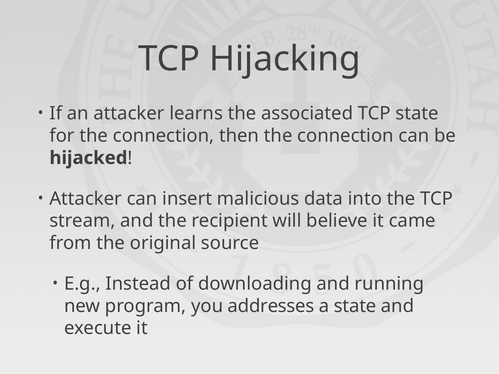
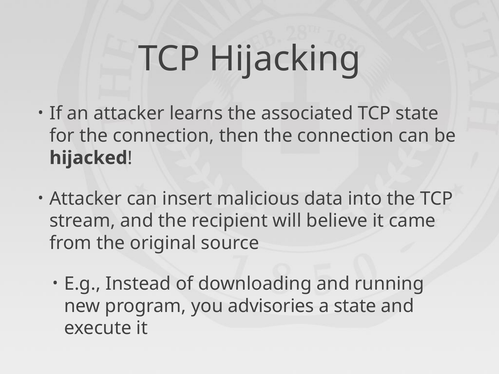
addresses: addresses -> advisories
